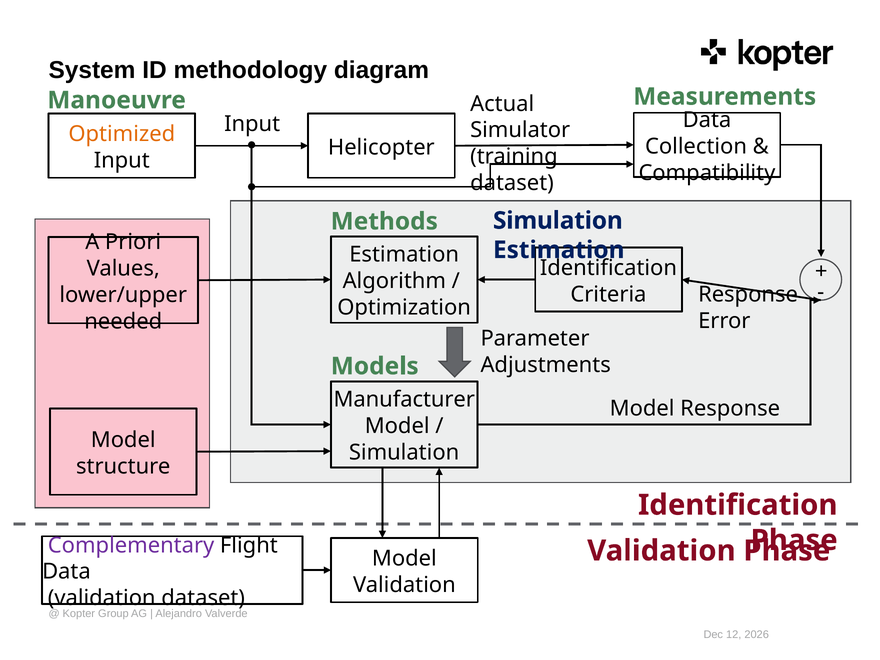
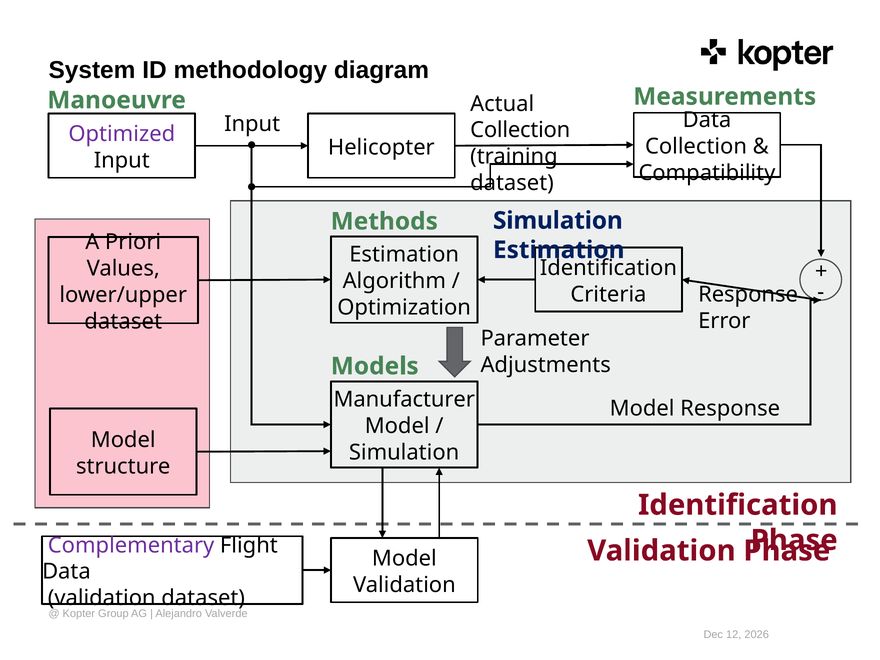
Simulator at (520, 130): Simulator -> Collection
Optimized colour: orange -> purple
needed at (123, 321): needed -> dataset
